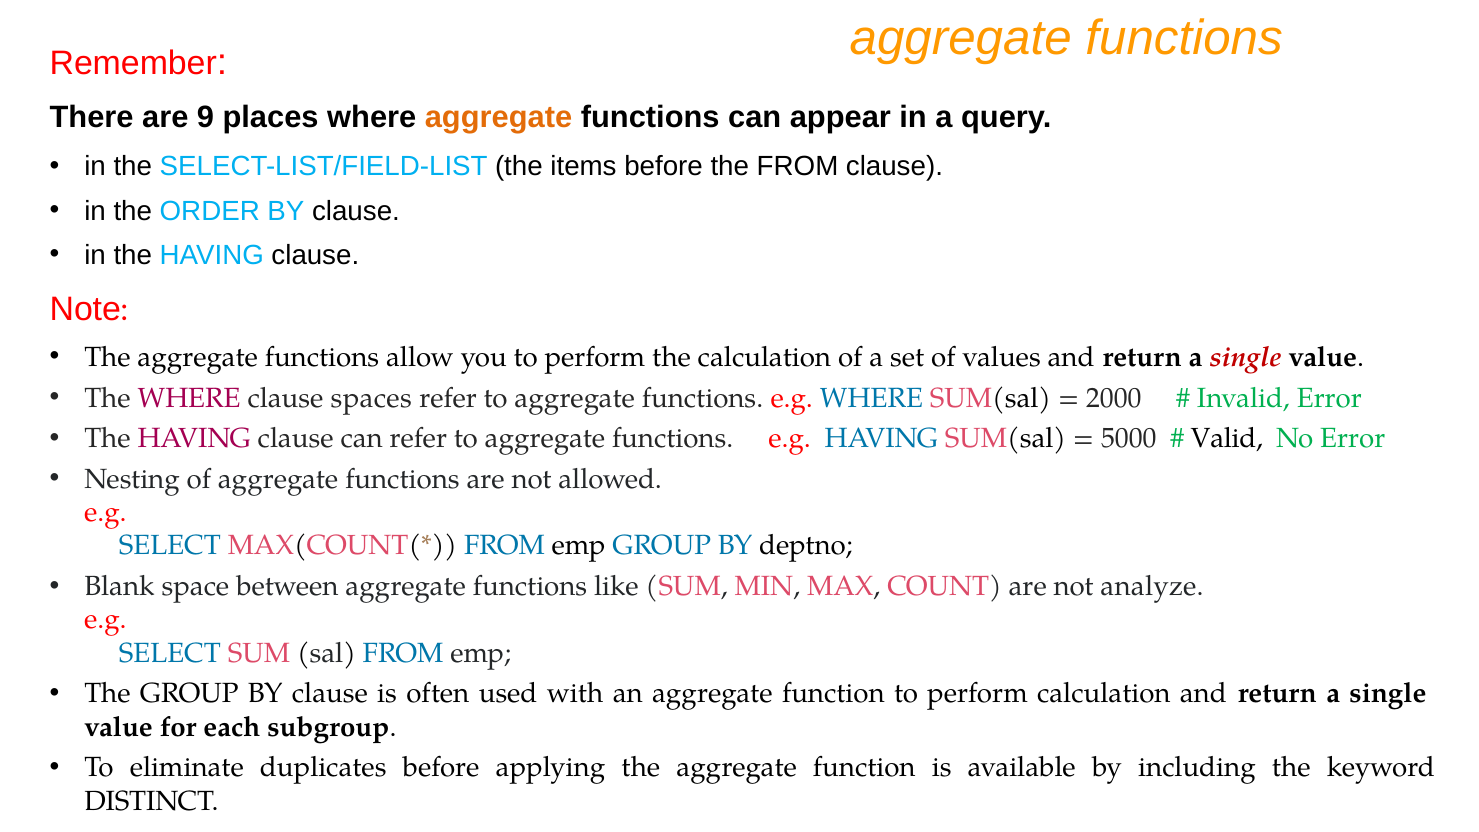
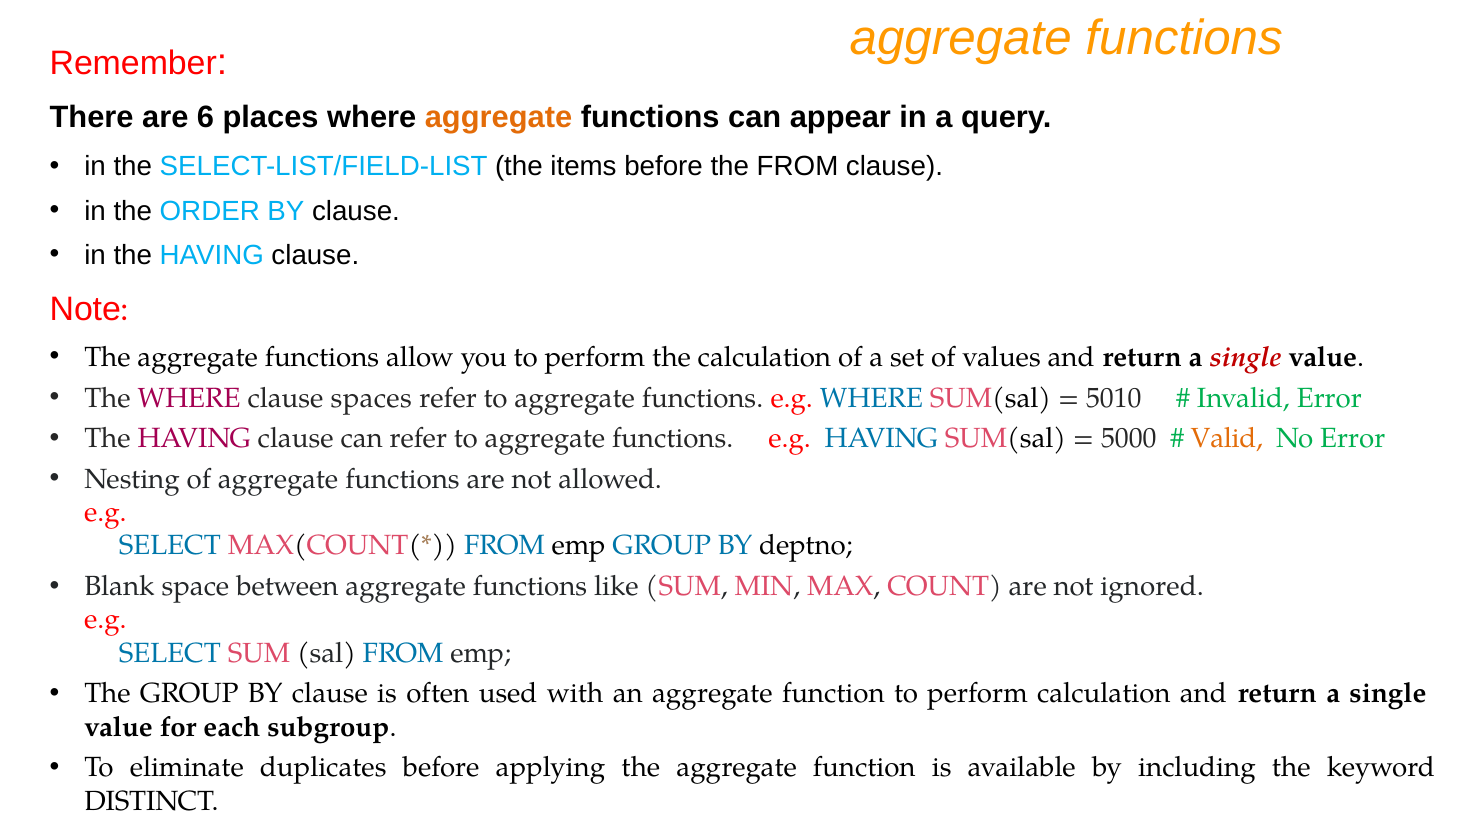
9: 9 -> 6
2000: 2000 -> 5010
Valid colour: black -> orange
analyze: analyze -> ignored
